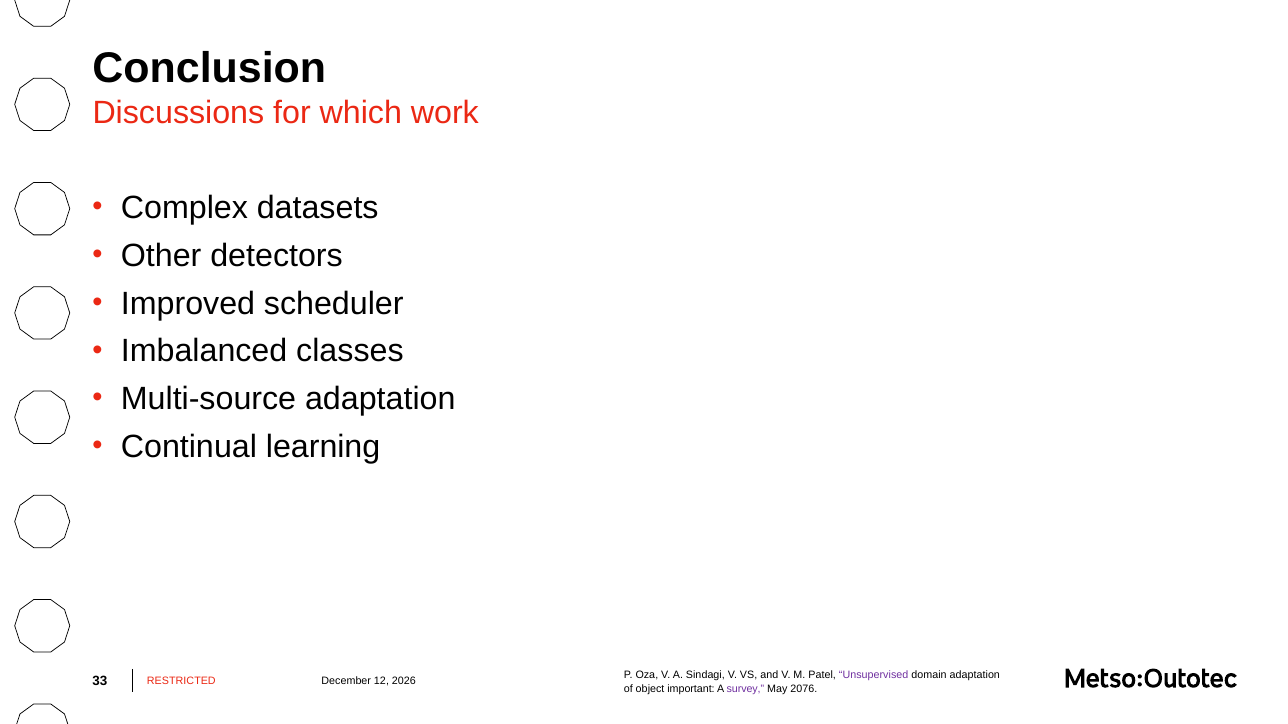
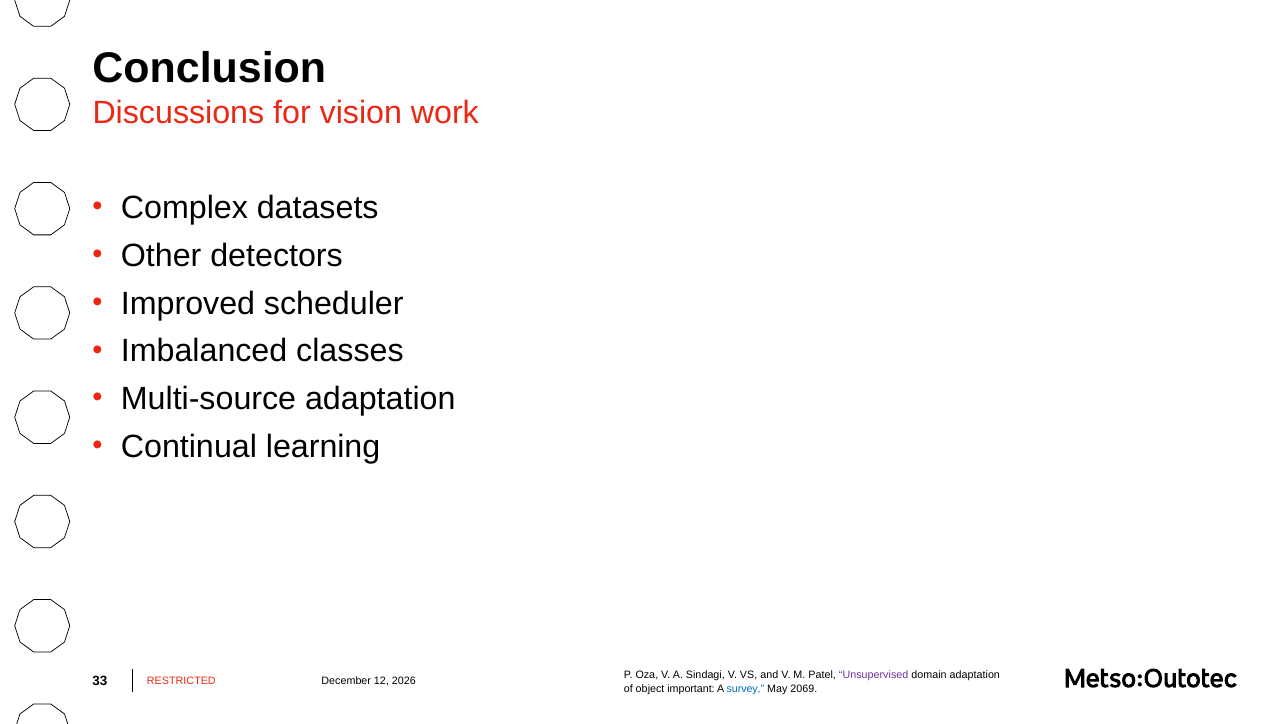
which: which -> vision
survey colour: purple -> blue
2076: 2076 -> 2069
